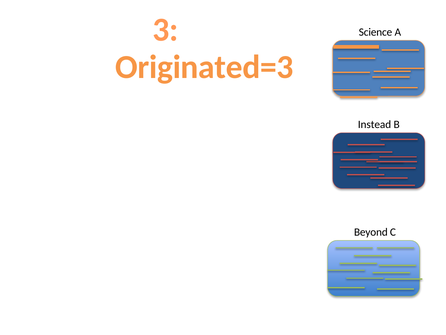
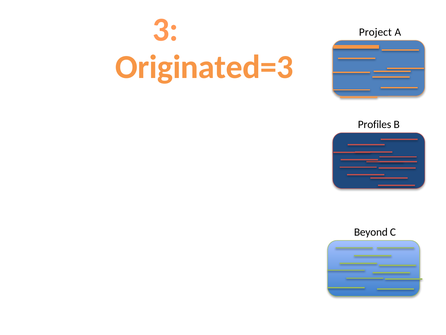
Science: Science -> Project
Instead: Instead -> Profiles
